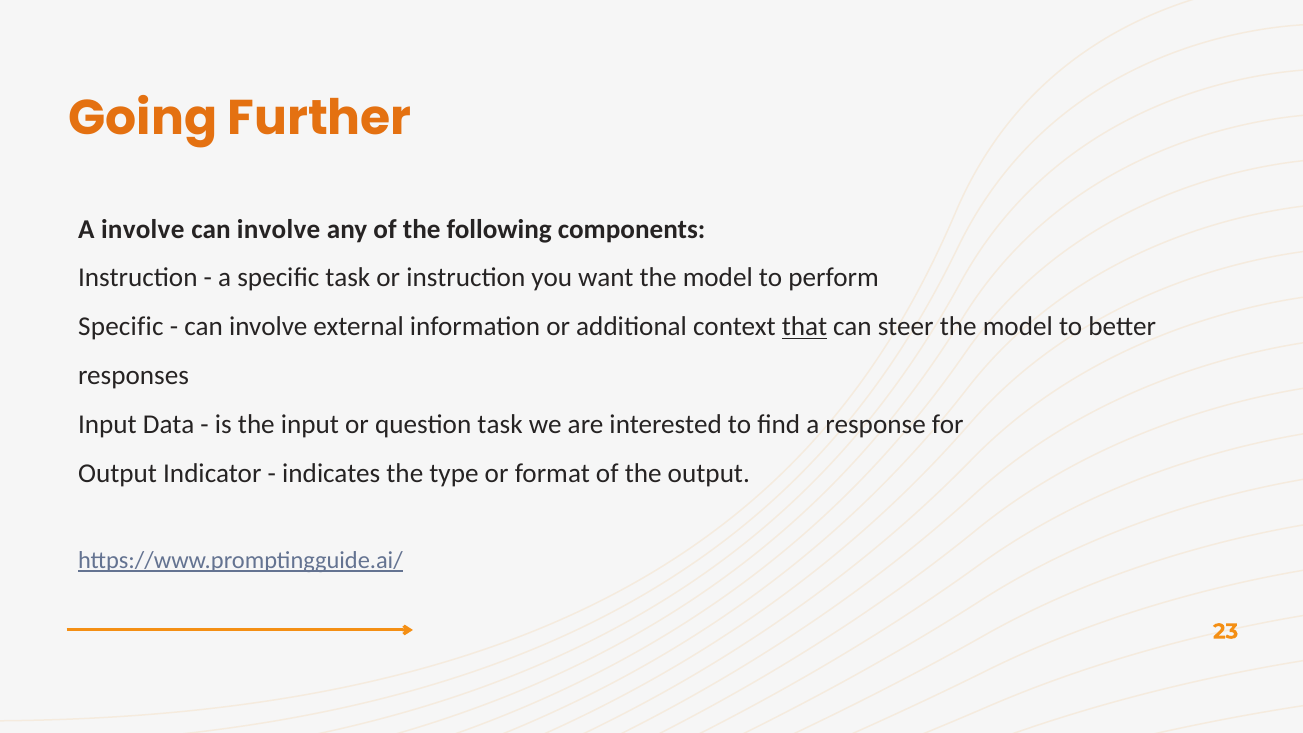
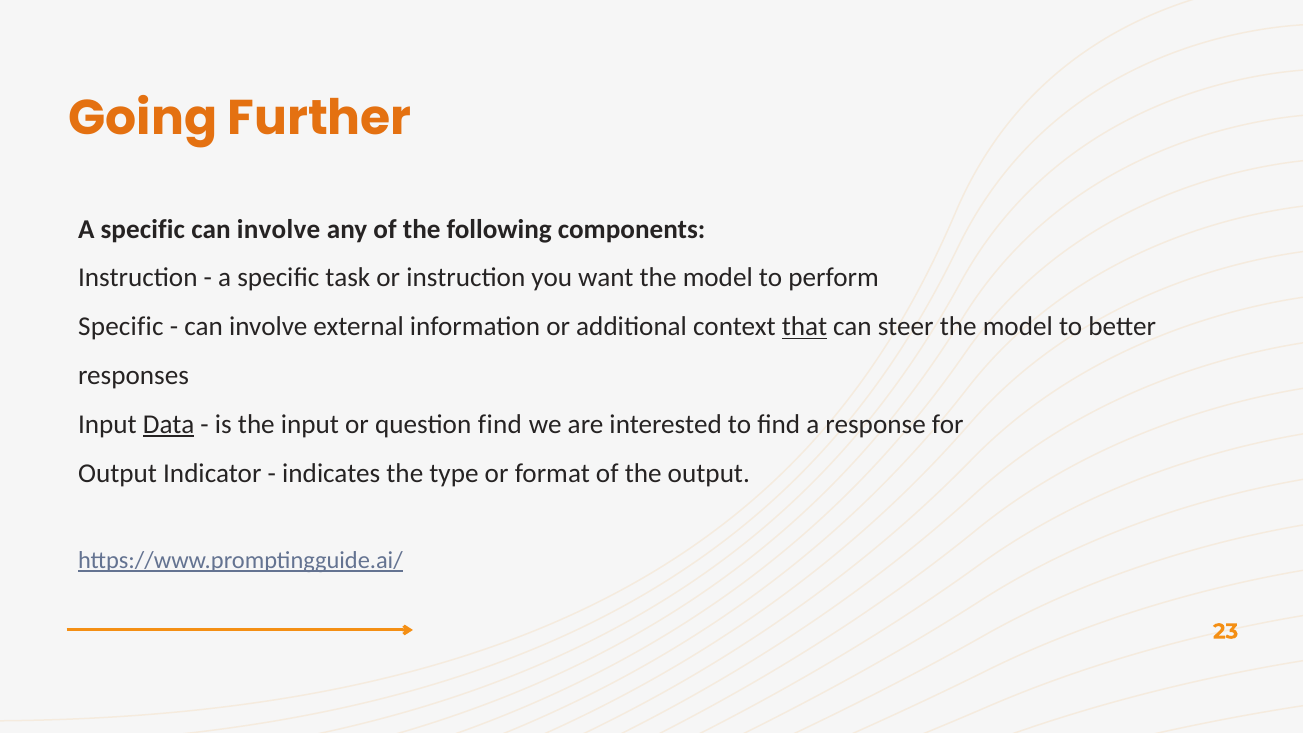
involve at (143, 229): involve -> specific
Data underline: none -> present
question task: task -> find
